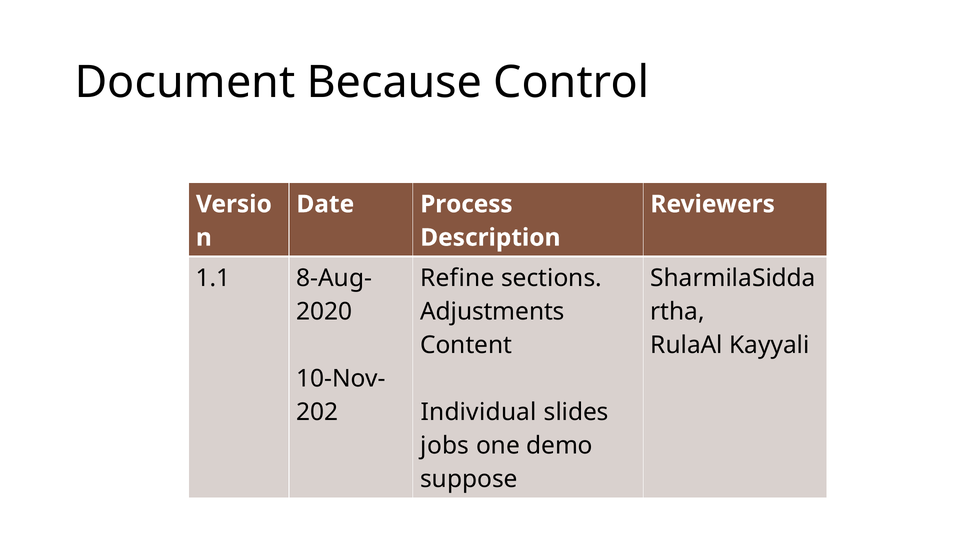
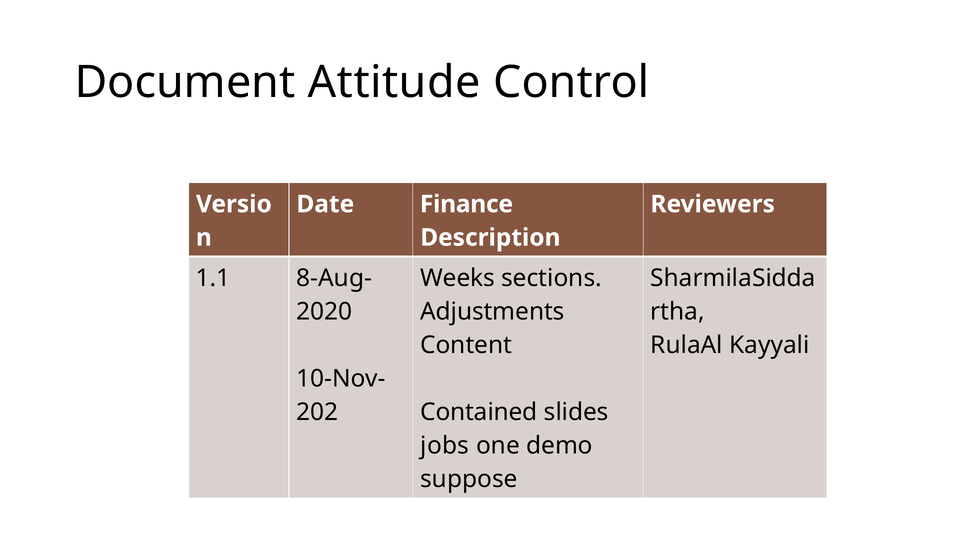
Because: Because -> Attitude
Process: Process -> Finance
Refine: Refine -> Weeks
Individual: Individual -> Contained
